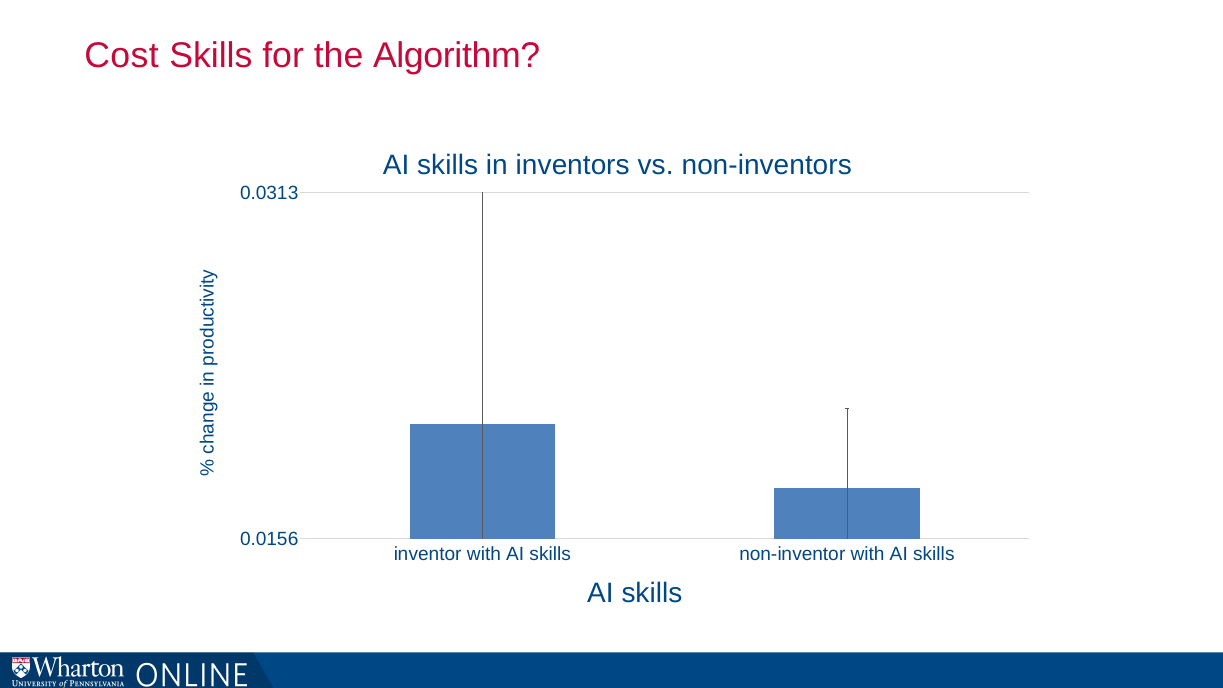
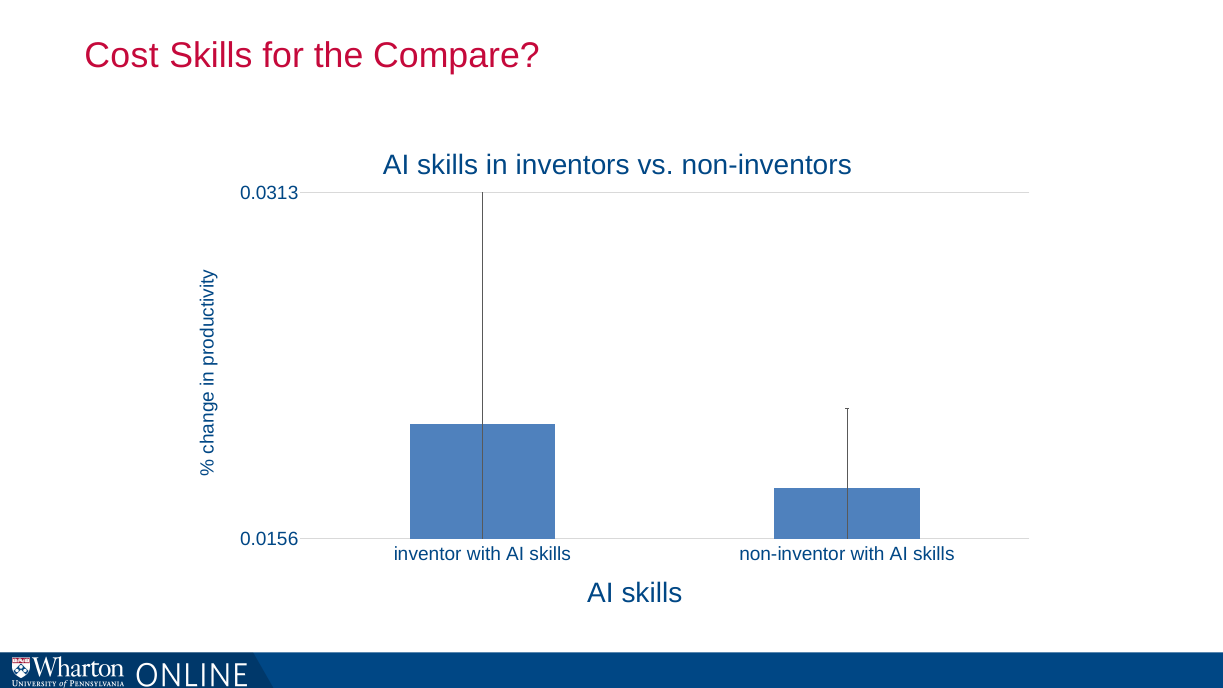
Algorithm: Algorithm -> Compare
